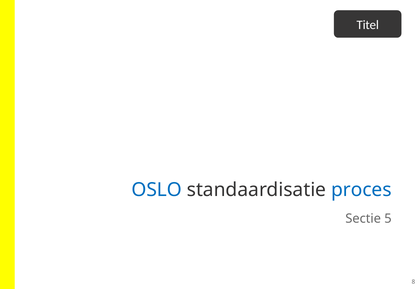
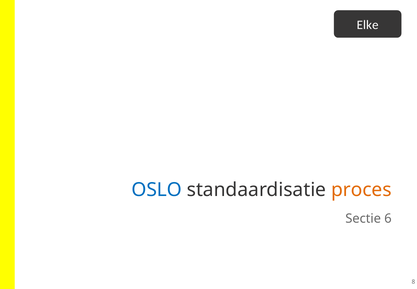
Titel: Titel -> Elke
proces colour: blue -> orange
5: 5 -> 6
